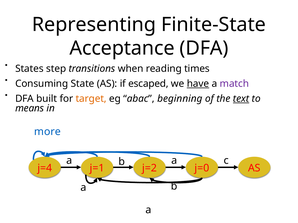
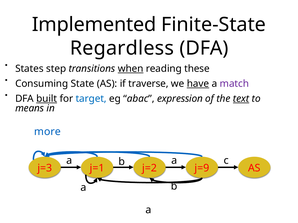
Representing: Representing -> Implemented
Acceptance: Acceptance -> Regardless
when underline: none -> present
times: times -> these
escaped: escaped -> traverse
built underline: none -> present
target colour: orange -> blue
beginning: beginning -> expression
j=4: j=4 -> j=3
j=0: j=0 -> j=9
